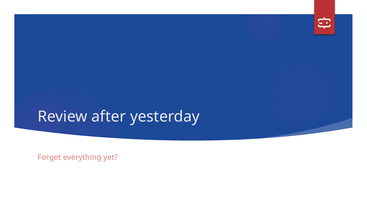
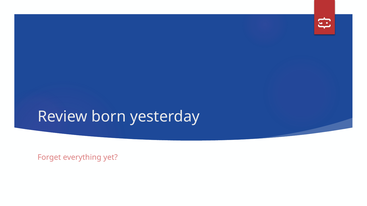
after: after -> born
